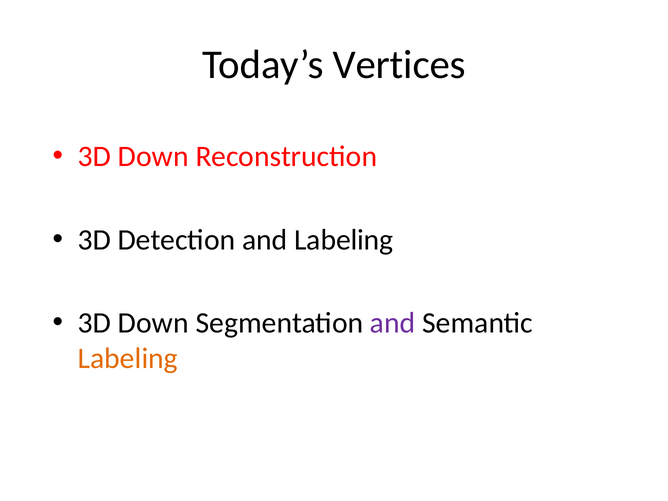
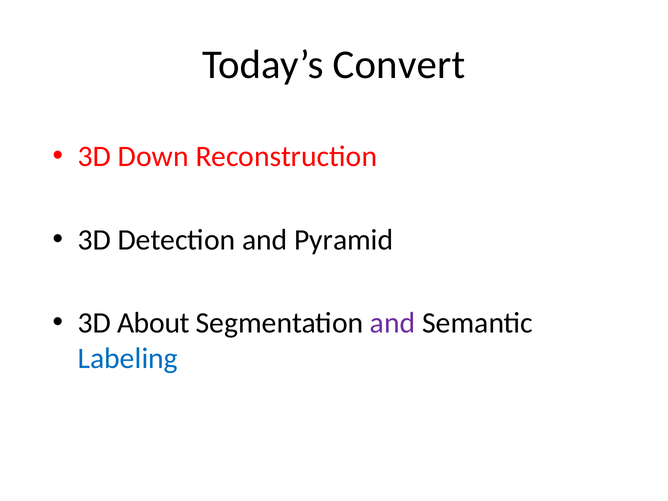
Vertices: Vertices -> Convert
and Labeling: Labeling -> Pyramid
Down at (153, 323): Down -> About
Labeling at (128, 359) colour: orange -> blue
